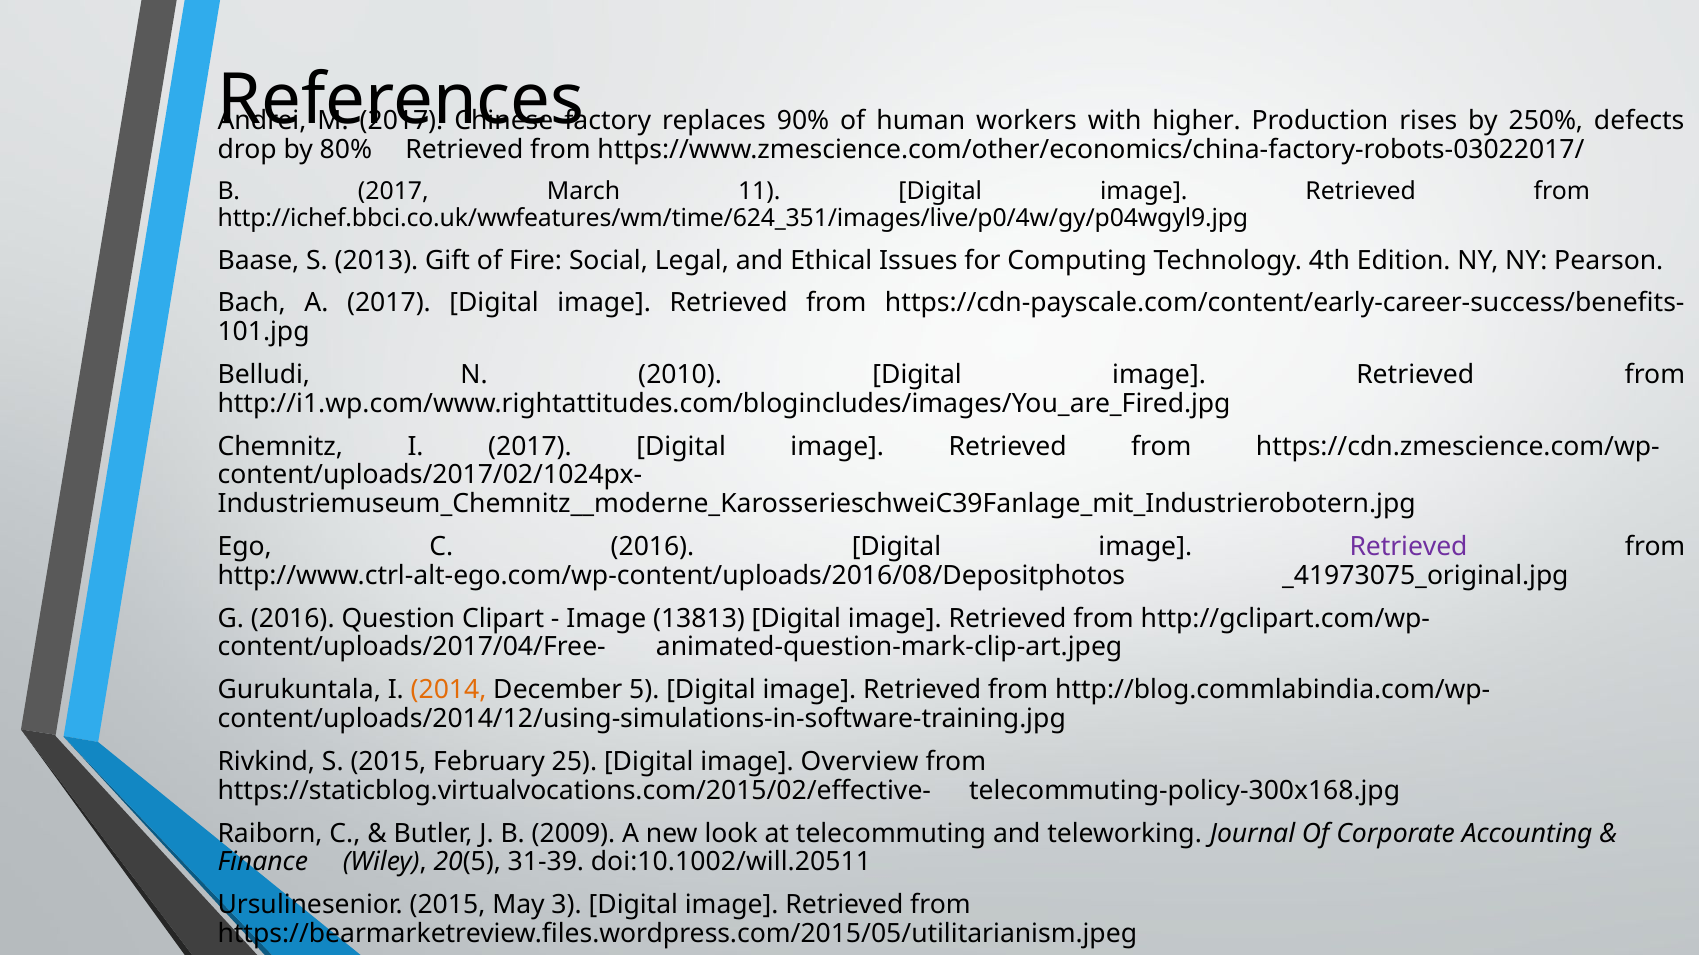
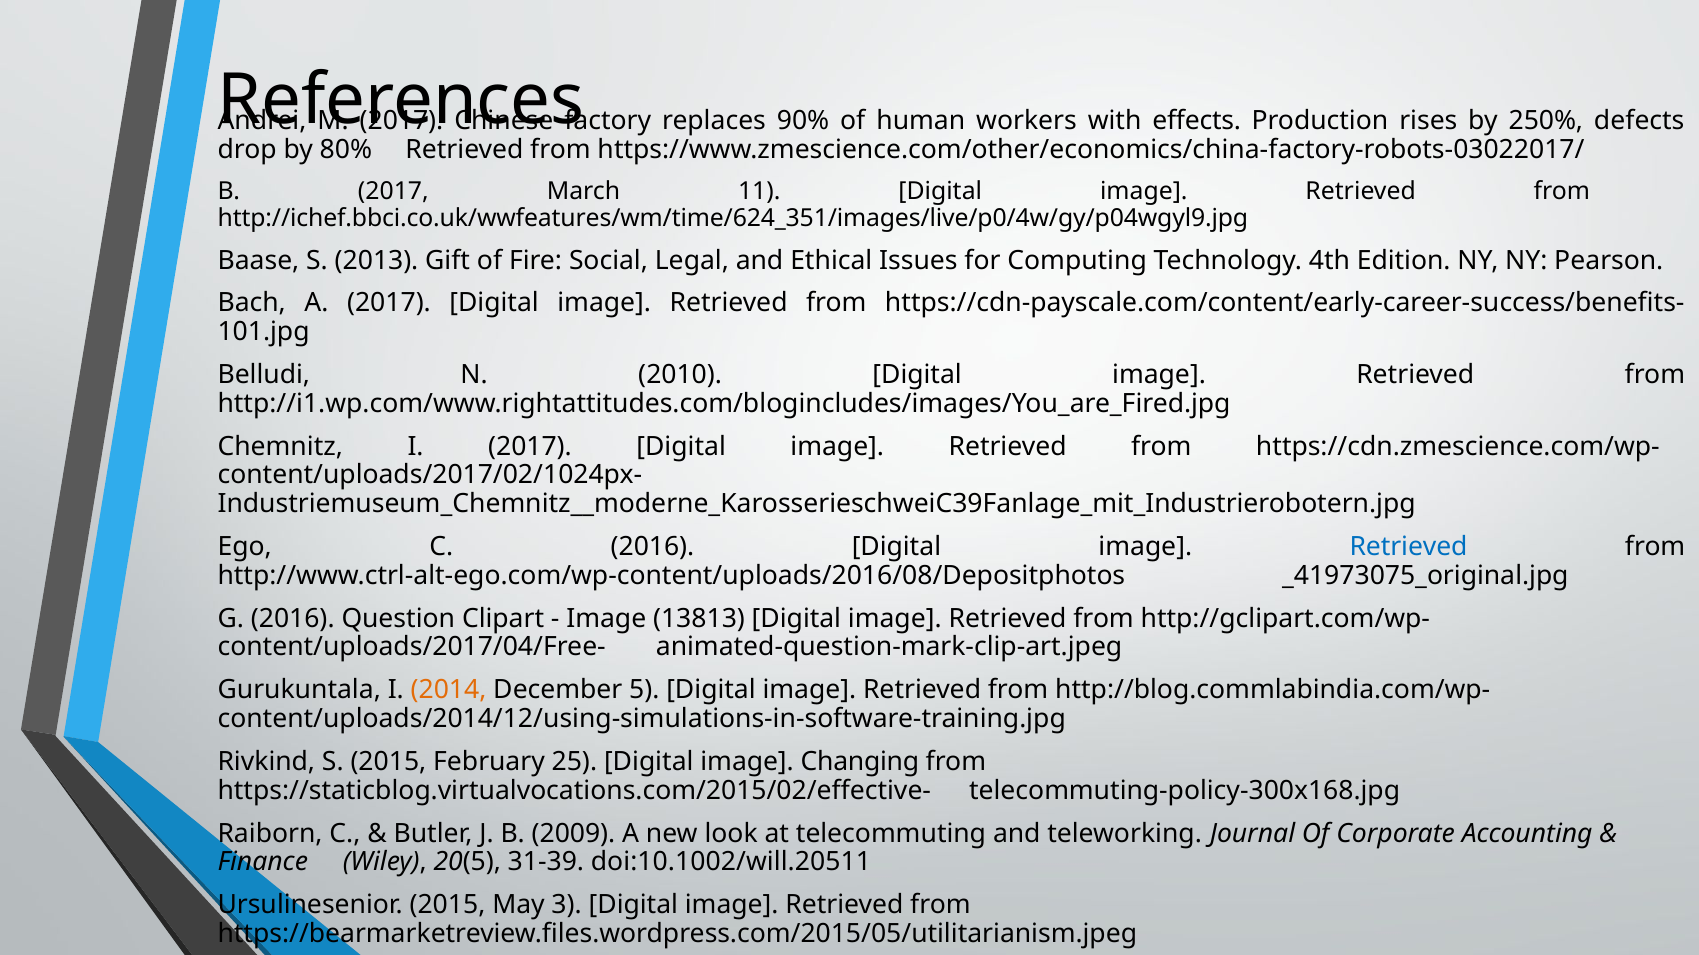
higher: higher -> effects
Retrieved at (1409, 547) colour: purple -> blue
Overview: Overview -> Changing
